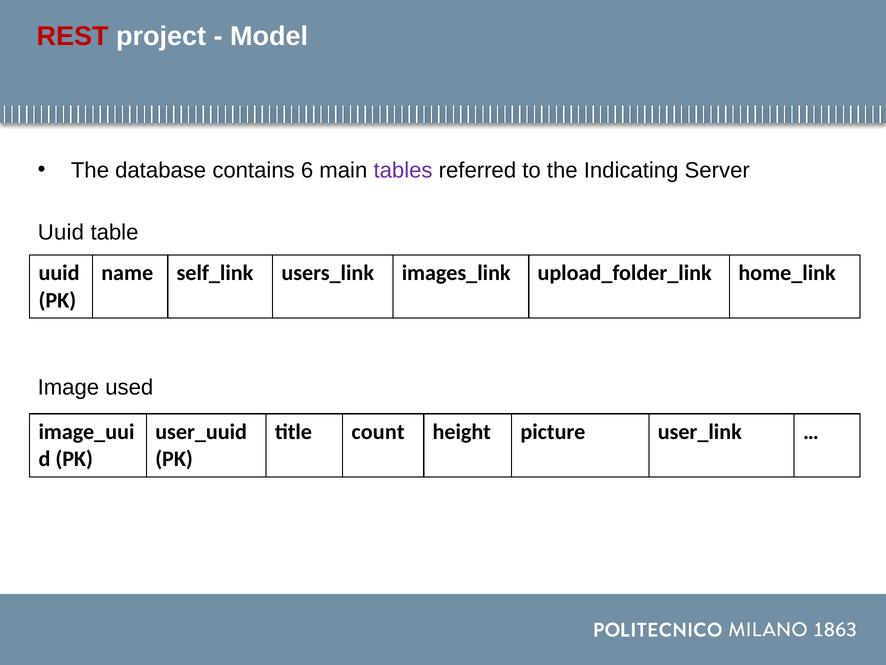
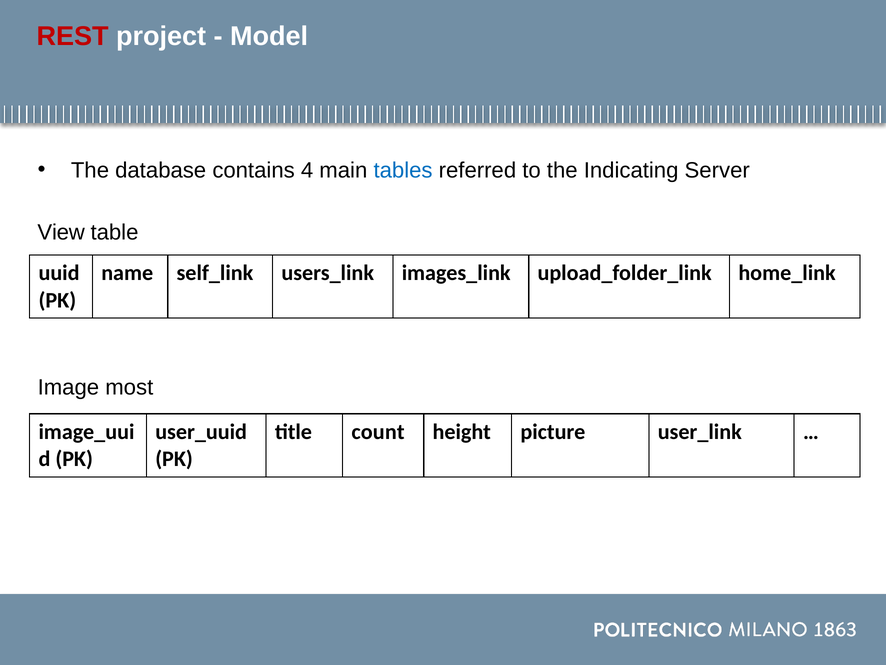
6: 6 -> 4
tables colour: purple -> blue
Uuid at (61, 232): Uuid -> View
used: used -> most
